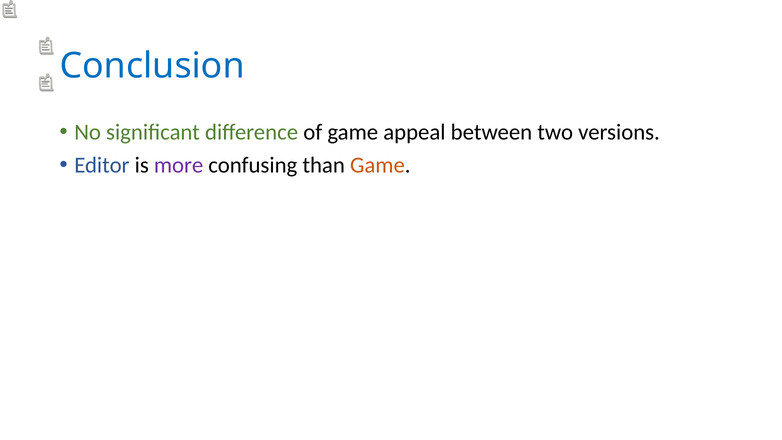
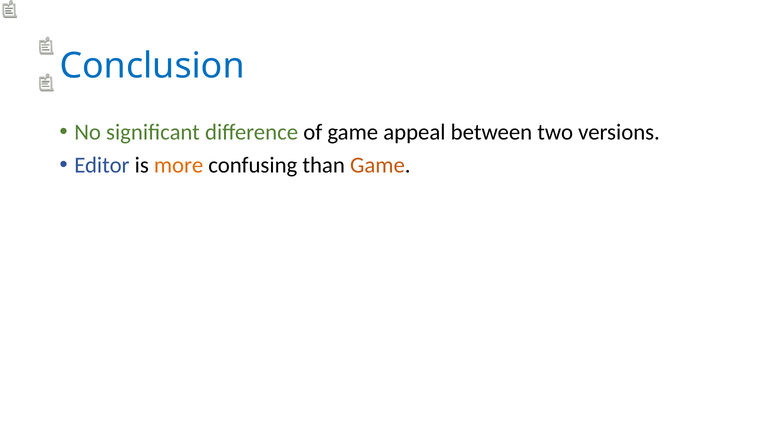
more colour: purple -> orange
